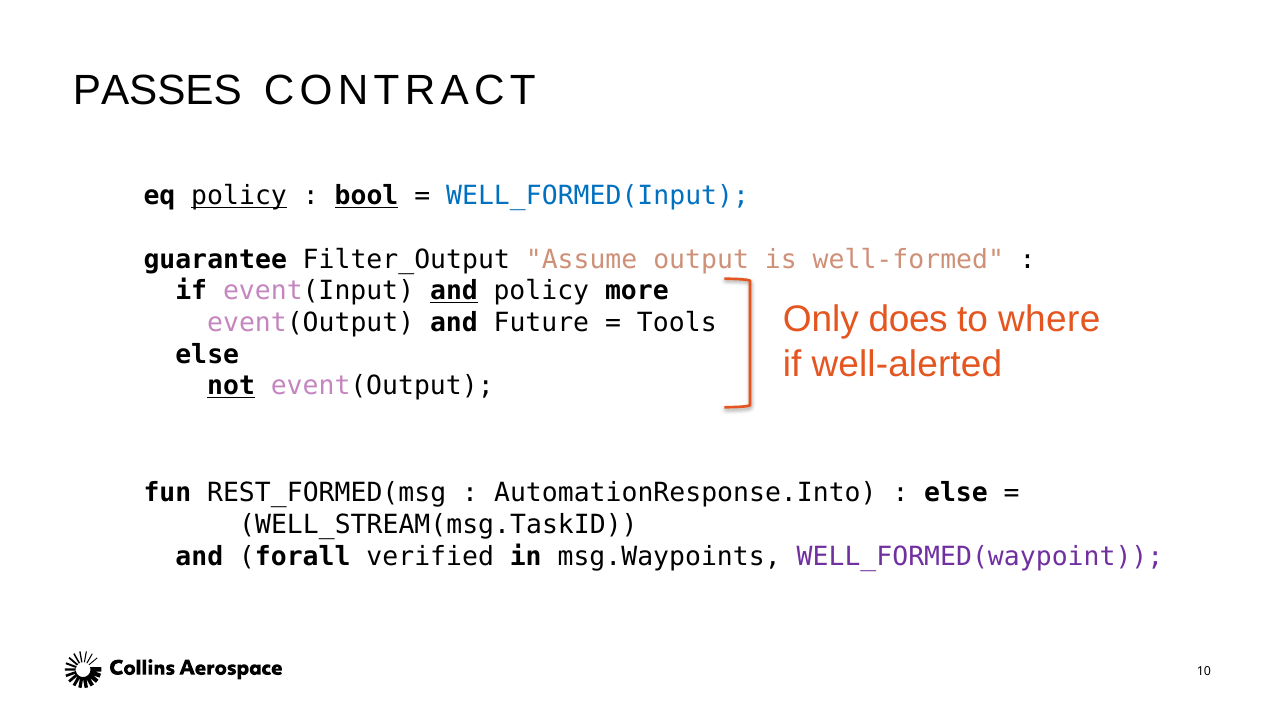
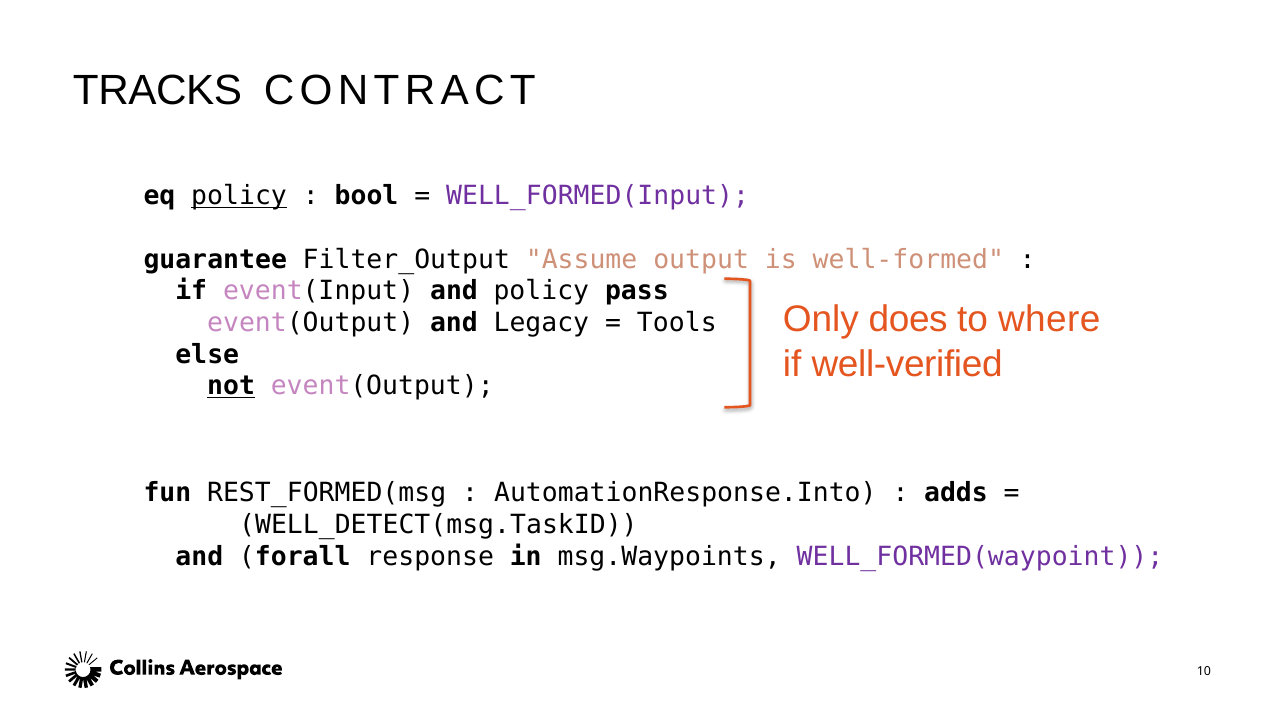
PASSES: PASSES -> TRACKS
bool underline: present -> none
WELL_FORMED(Input colour: blue -> purple
and at (454, 291) underline: present -> none
more: more -> pass
Future: Future -> Legacy
well-alerted: well-alerted -> well-verified
else at (956, 493): else -> adds
WELL_STREAM(msg.TaskID: WELL_STREAM(msg.TaskID -> WELL_DETECT(msg.TaskID
verified: verified -> response
